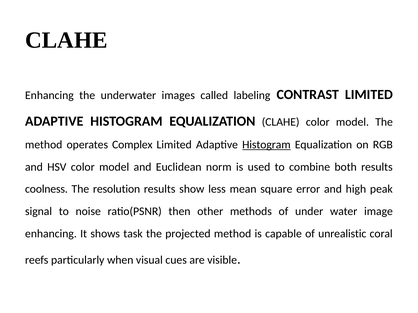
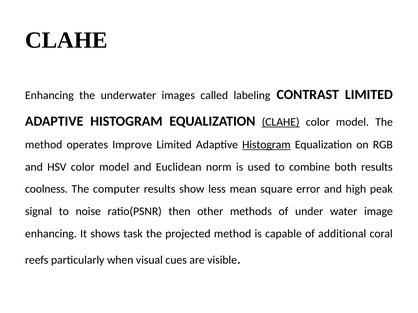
CLAHE at (281, 122) underline: none -> present
Complex: Complex -> Improve
resolution: resolution -> computer
unrealistic: unrealistic -> additional
